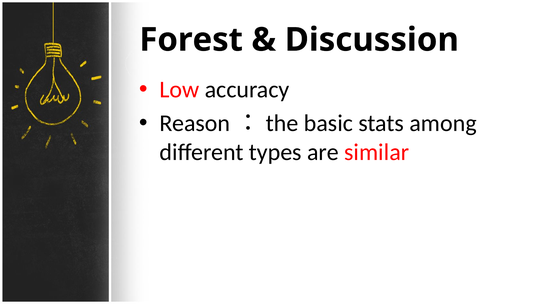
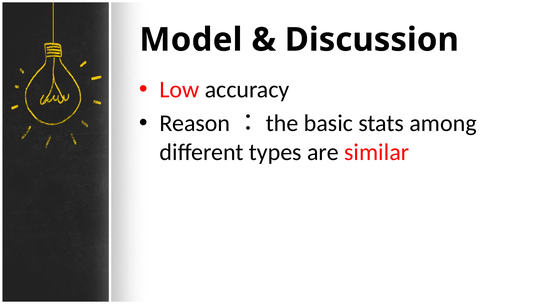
Forest: Forest -> Model
